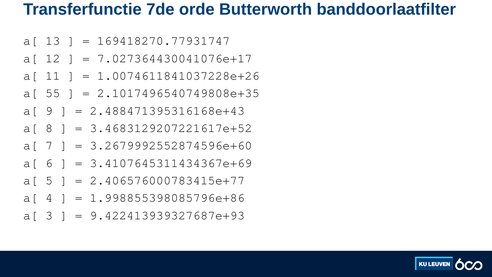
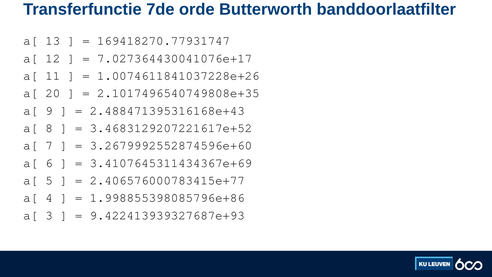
55: 55 -> 20
